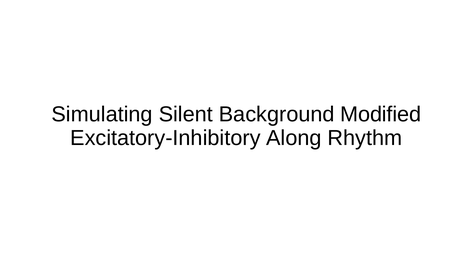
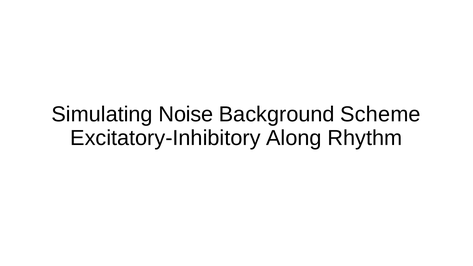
Silent: Silent -> Noise
Modified: Modified -> Scheme
